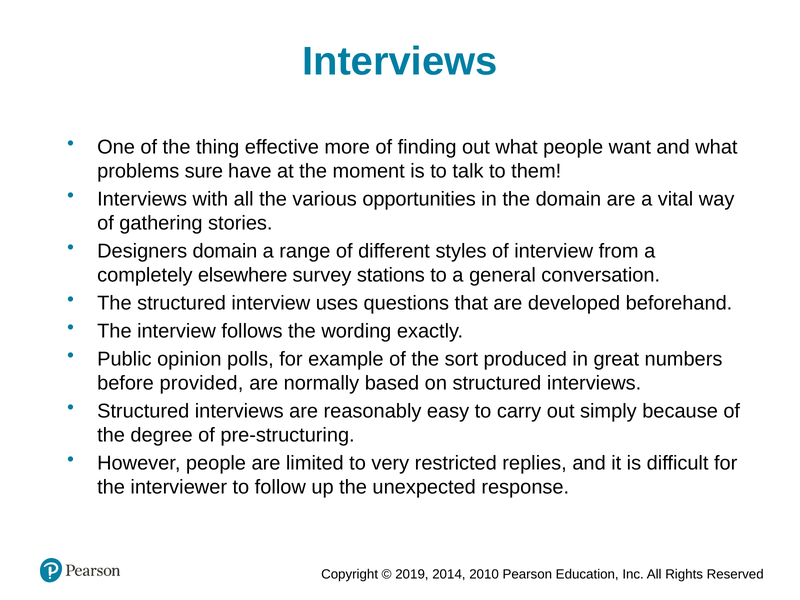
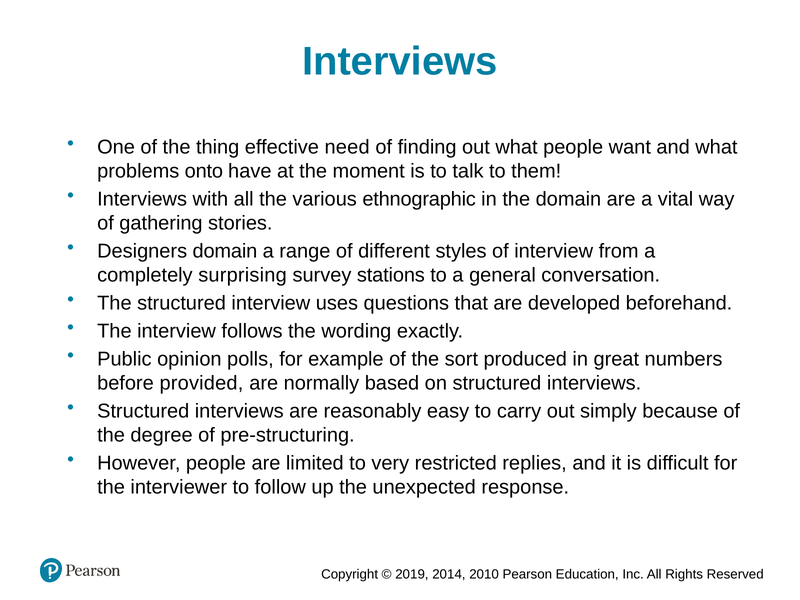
more: more -> need
sure: sure -> onto
opportunities: opportunities -> ethnographic
elsewhere: elsewhere -> surprising
